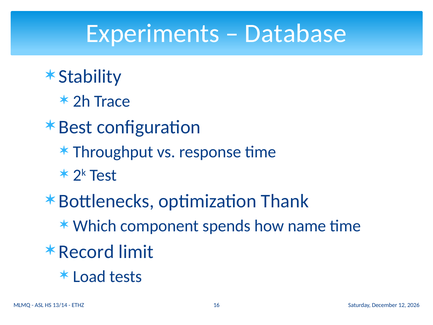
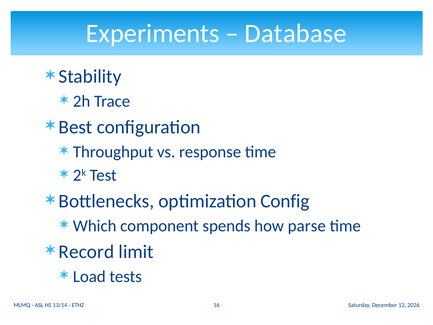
Thank: Thank -> Config
name: name -> parse
